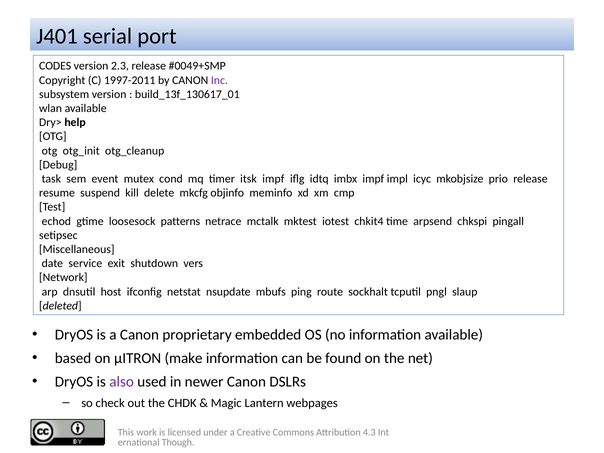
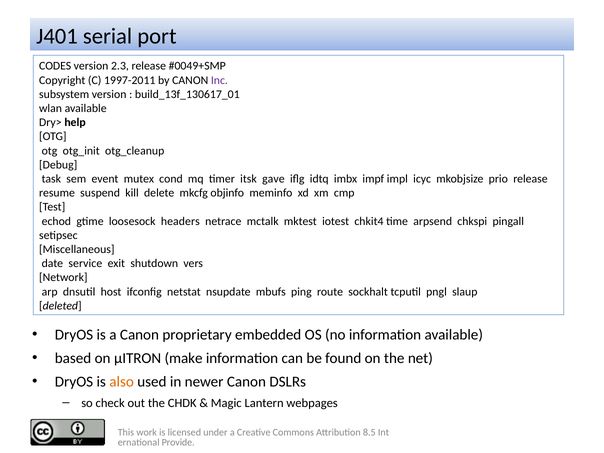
itsk impf: impf -> gave
patterns: patterns -> headers
also colour: purple -> orange
4.3: 4.3 -> 8.5
Though: Though -> Provide
